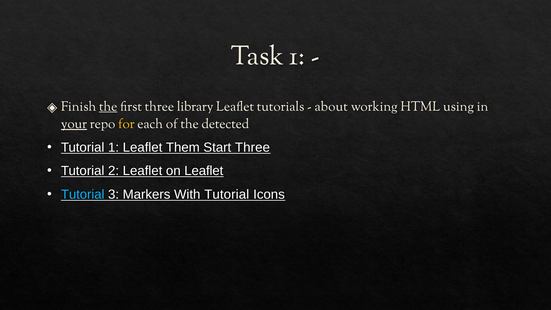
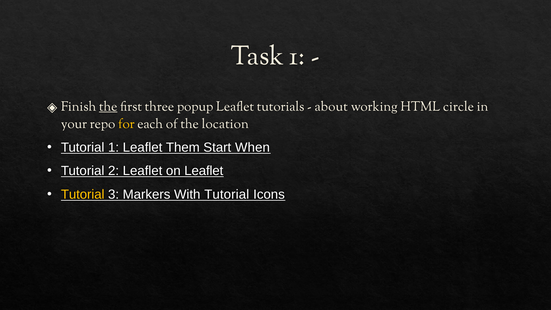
library: library -> popup
using: using -> circle
your underline: present -> none
detected: detected -> location
Start Three: Three -> When
Tutorial at (83, 194) colour: light blue -> yellow
